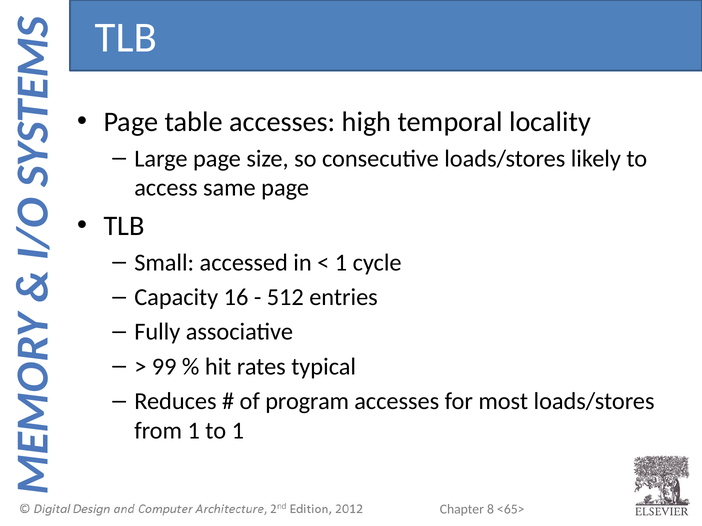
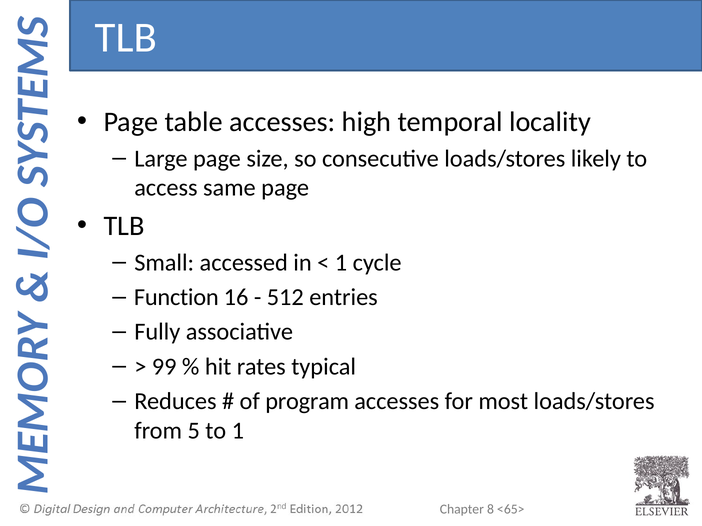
Capacity: Capacity -> Function
from 1: 1 -> 5
